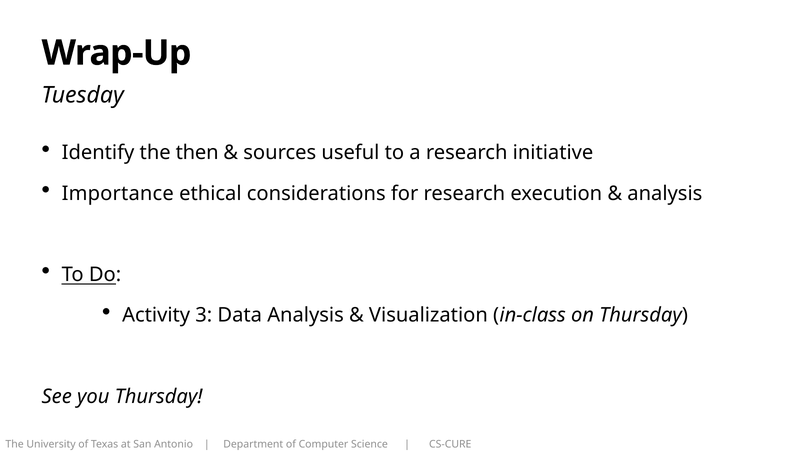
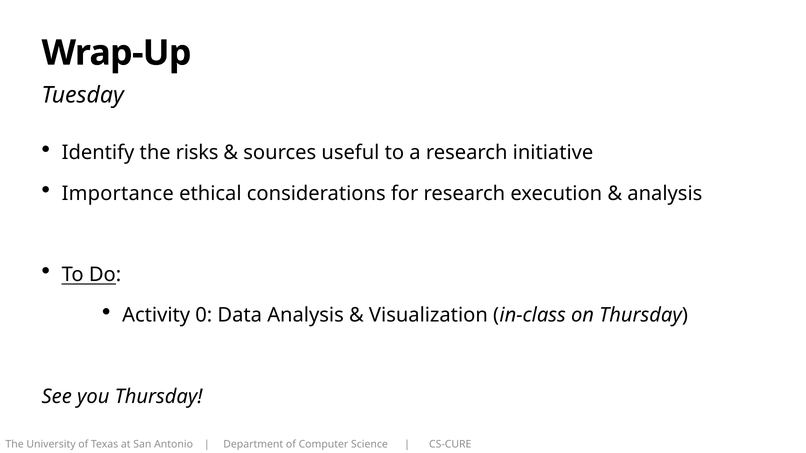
then: then -> risks
3: 3 -> 0
